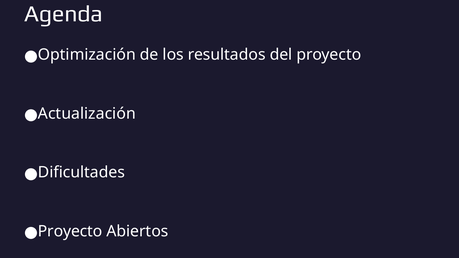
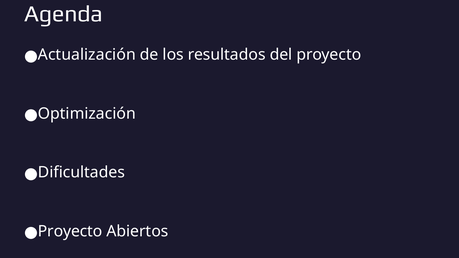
Optimización: Optimización -> Actualización
Actualización: Actualización -> Optimización
